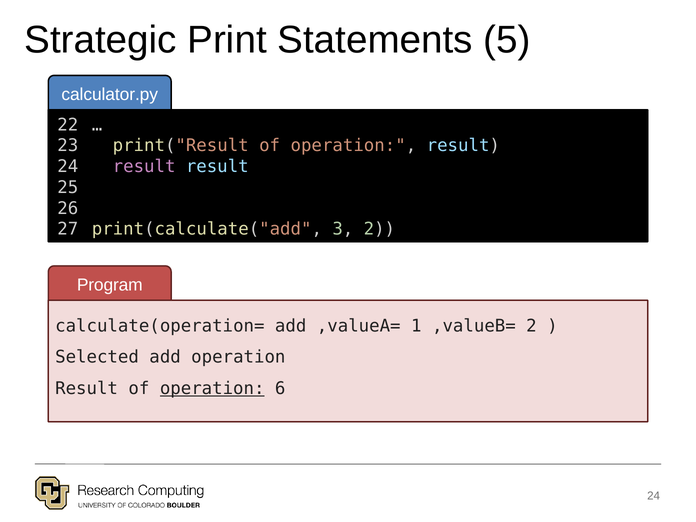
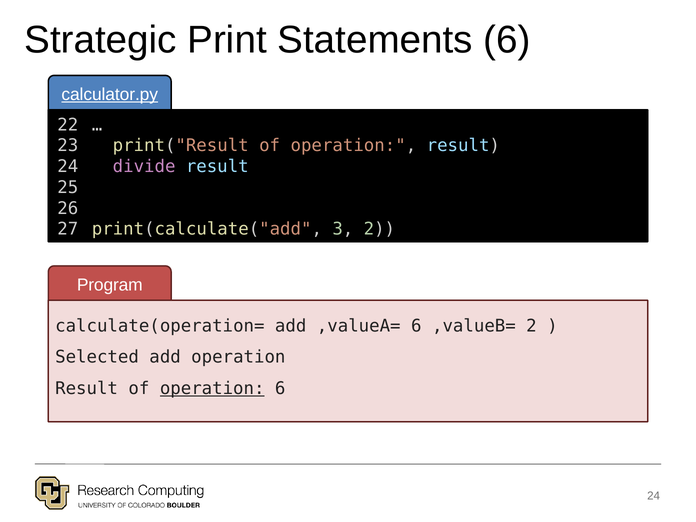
Statements 5: 5 -> 6
calculator.py underline: none -> present
result at (144, 167): result -> divide
,valueA= 1: 1 -> 6
